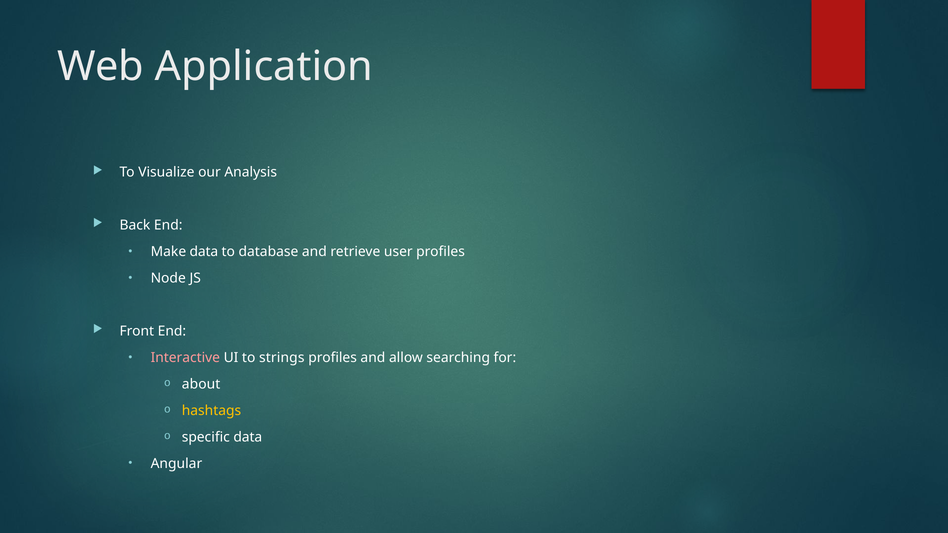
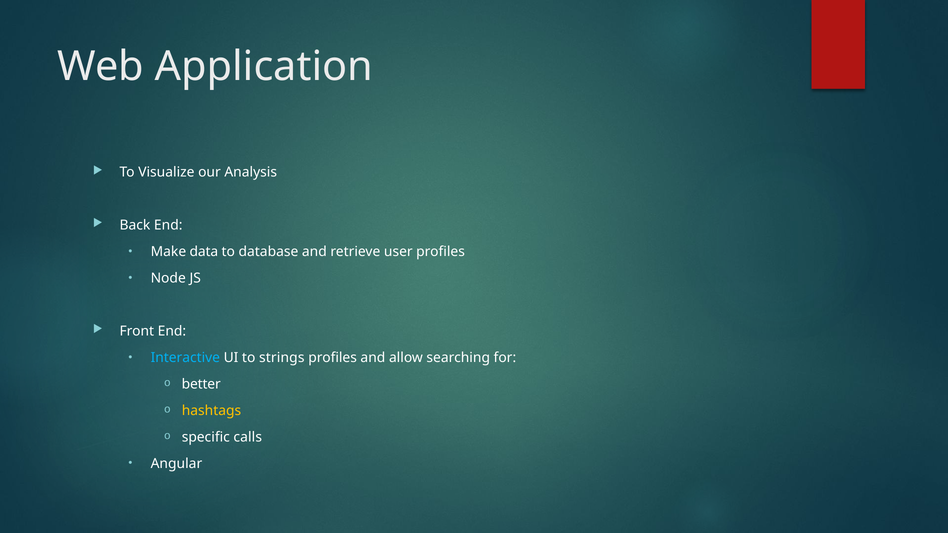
Interactive colour: pink -> light blue
about: about -> better
specific data: data -> calls
